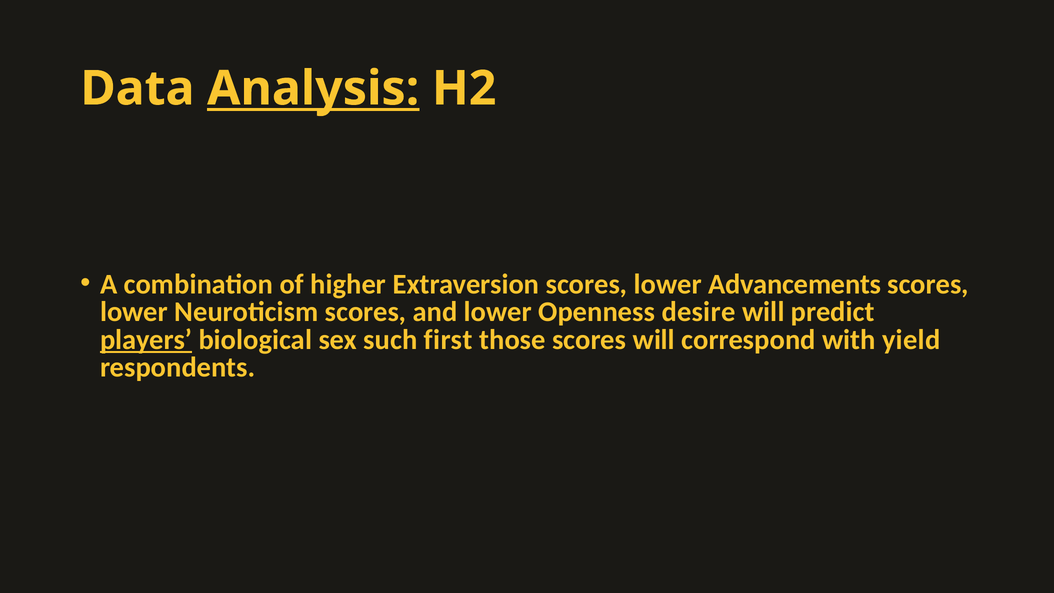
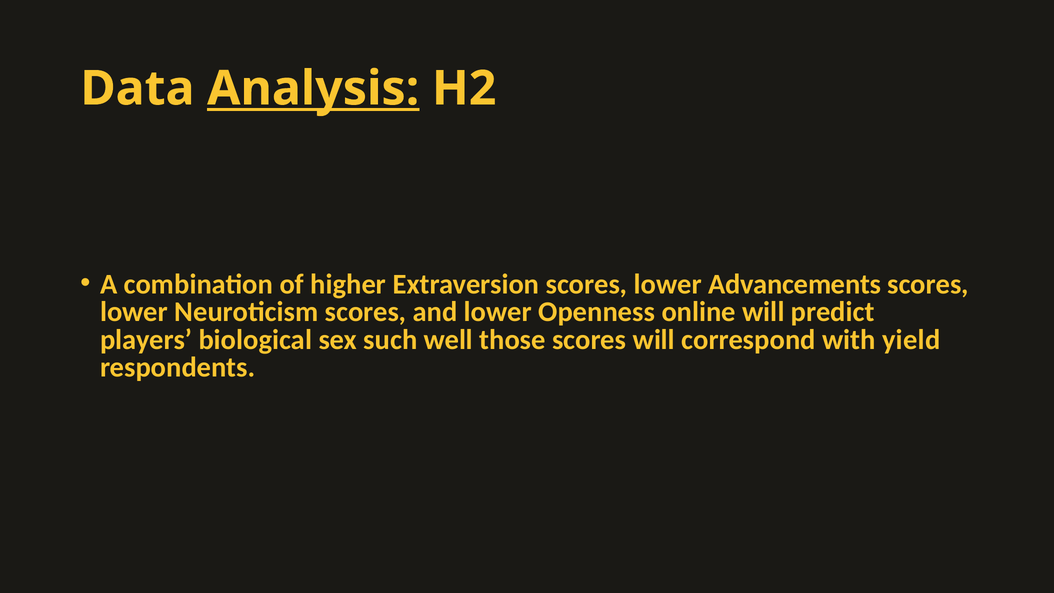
desire: desire -> online
players underline: present -> none
first: first -> well
